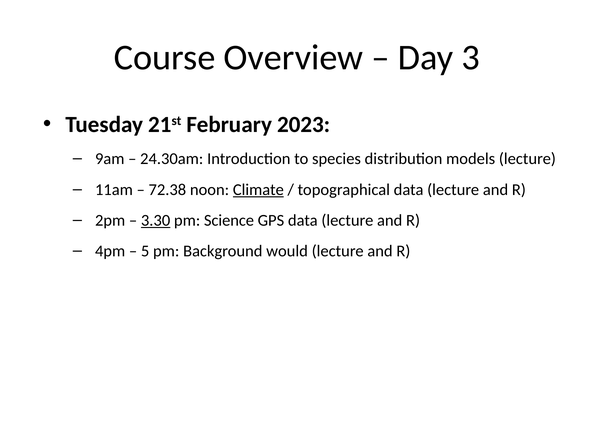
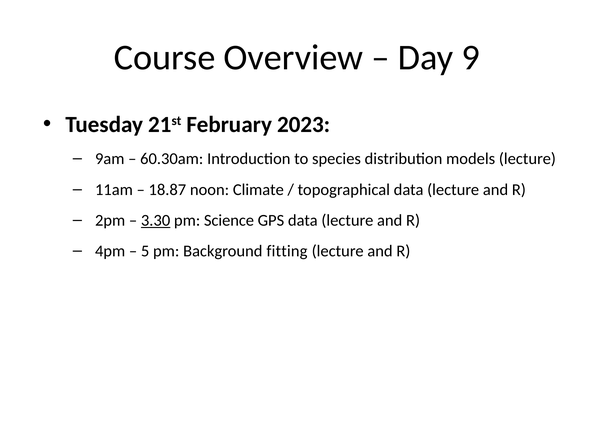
3: 3 -> 9
24.30am: 24.30am -> 60.30am
72.38: 72.38 -> 18.87
Climate underline: present -> none
would: would -> fitting
